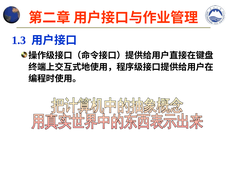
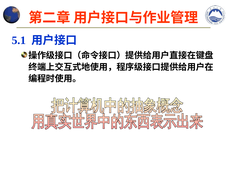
1.3: 1.3 -> 5.1
